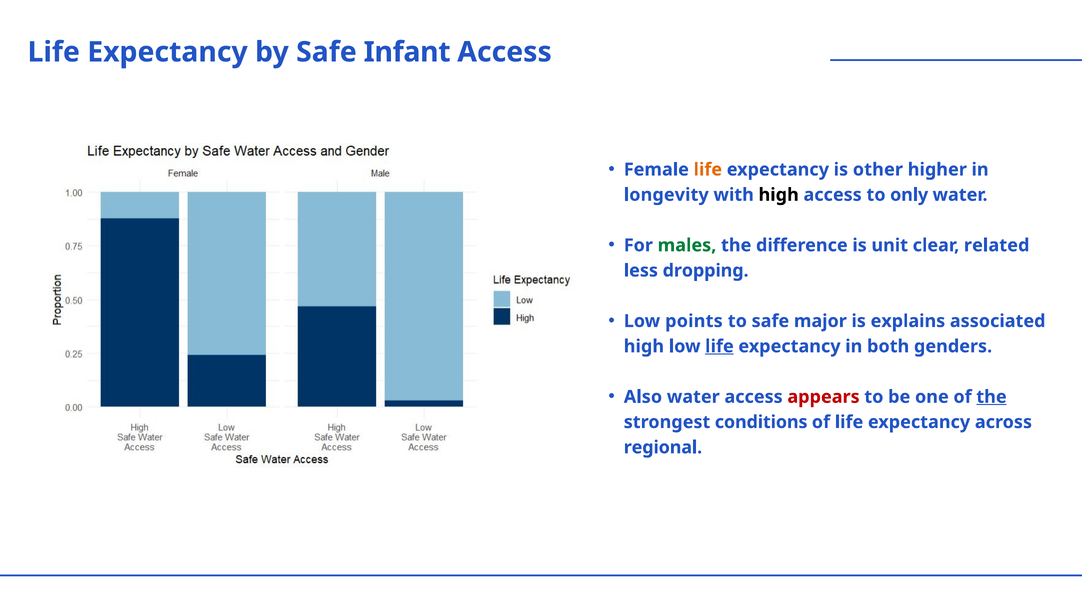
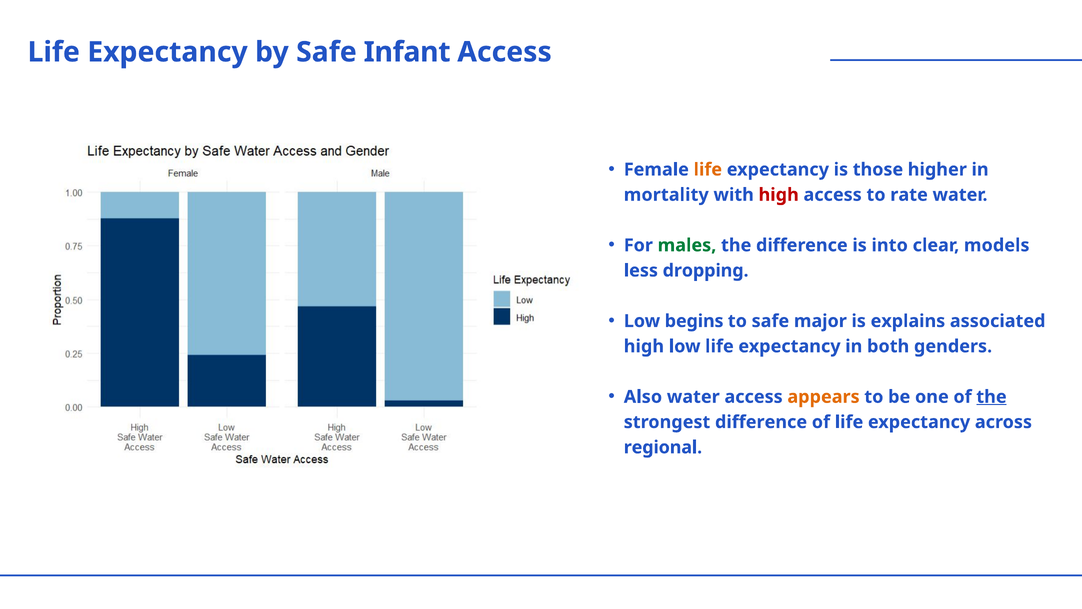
other: other -> those
longevity: longevity -> mortality
high at (779, 195) colour: black -> red
only: only -> rate
unit: unit -> into
related: related -> models
points: points -> begins
life at (719, 346) underline: present -> none
appears colour: red -> orange
strongest conditions: conditions -> difference
